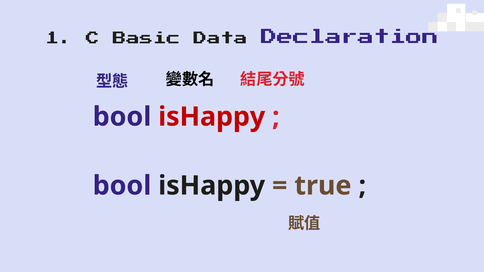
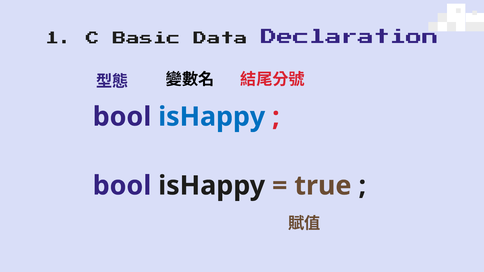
isHappy at (212, 117) colour: red -> blue
